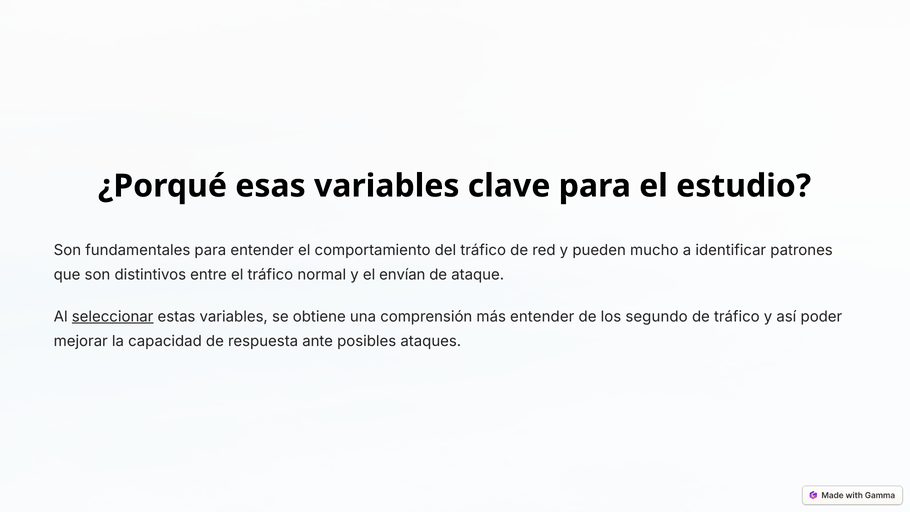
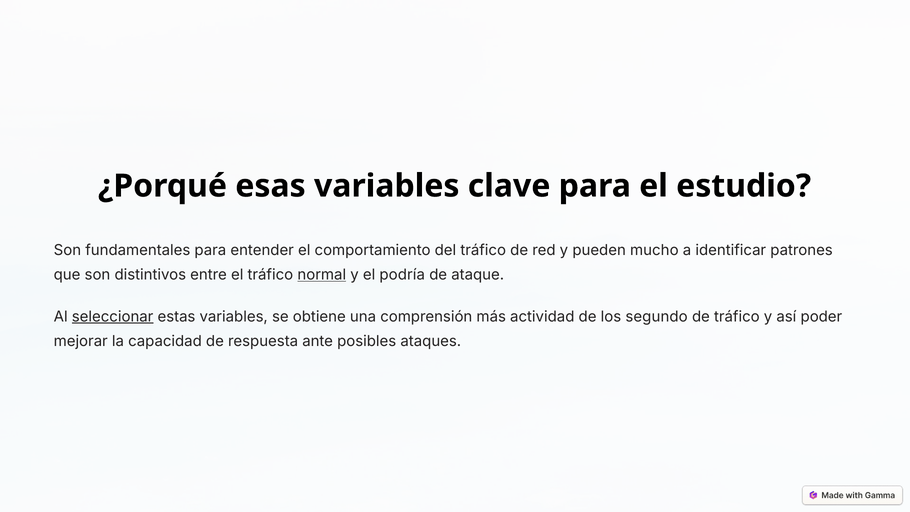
normal underline: none -> present
envían: envían -> podría
más entender: entender -> actividad
